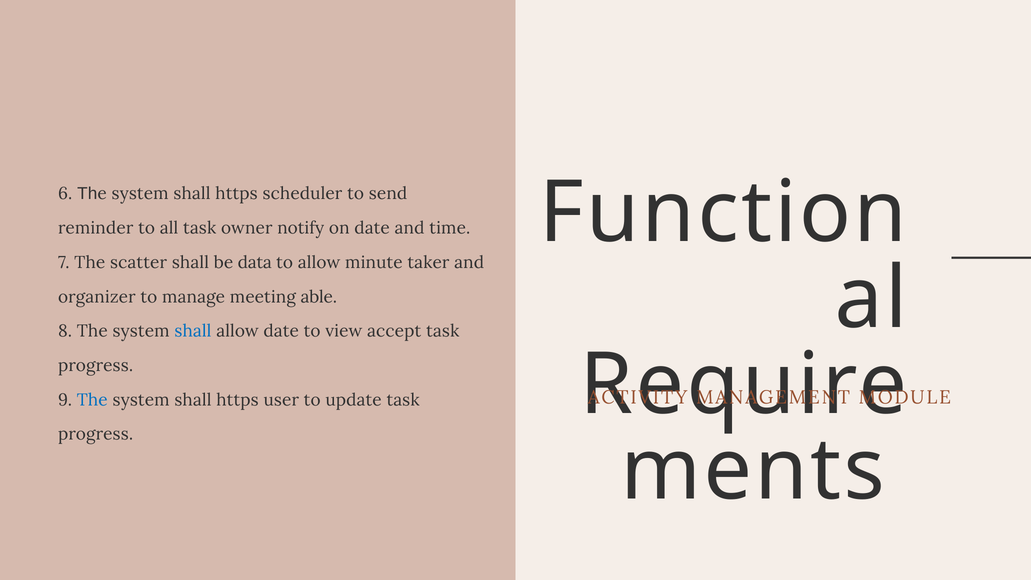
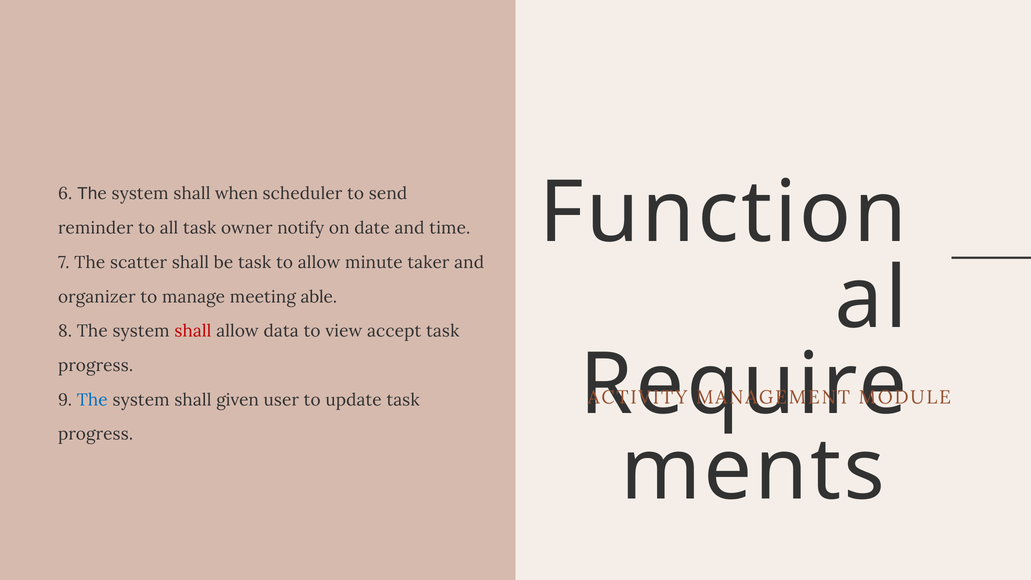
https at (236, 194): https -> when
be data: data -> task
shall at (193, 331) colour: blue -> red
allow date: date -> data
https at (237, 400): https -> given
